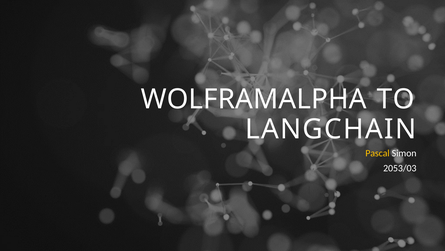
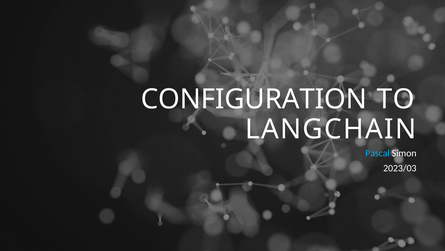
WOLFRAMALPHA: WOLFRAMALPHA -> CONFIGURATION
Pascal colour: yellow -> light blue
2053/03: 2053/03 -> 2023/03
